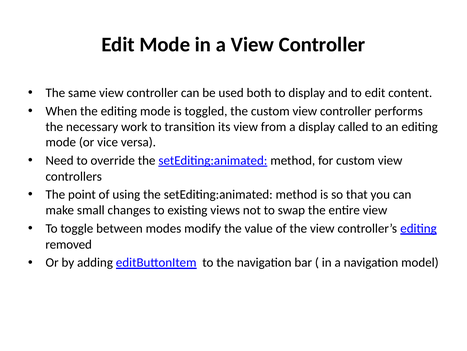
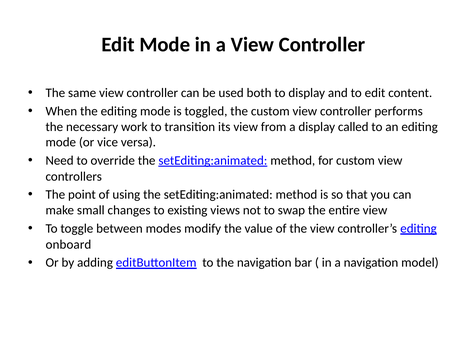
removed: removed -> onboard
